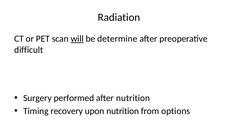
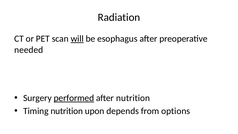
determine: determine -> esophagus
difficult: difficult -> needed
performed underline: none -> present
Timing recovery: recovery -> nutrition
upon nutrition: nutrition -> depends
